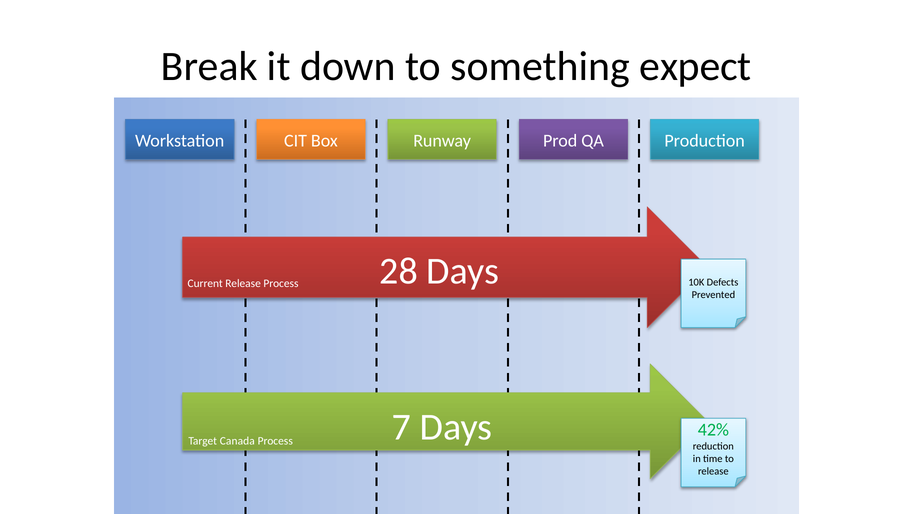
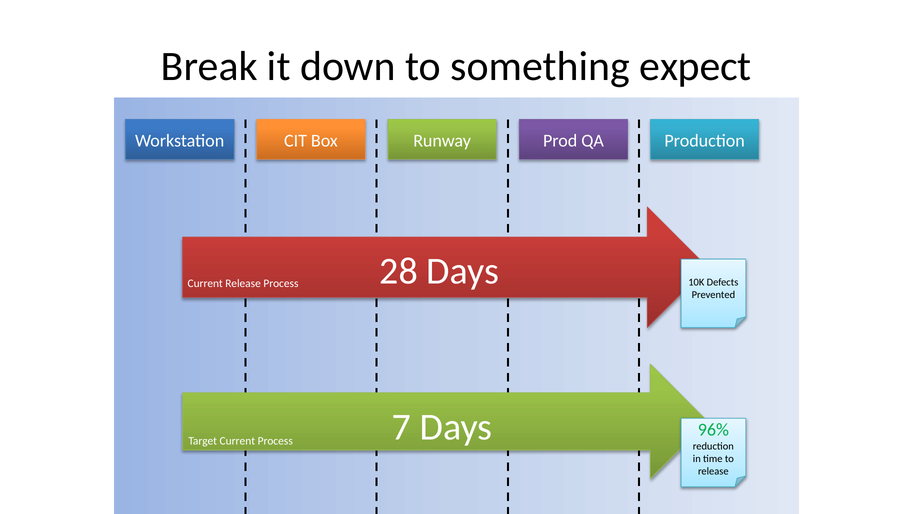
42%: 42% -> 96%
Target Canada: Canada -> Current
